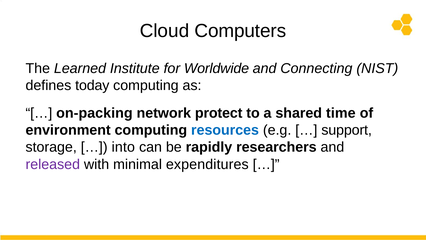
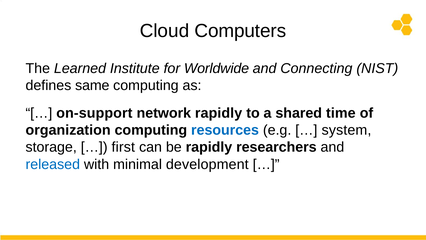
today: today -> same
on-packing: on-packing -> on-support
network protect: protect -> rapidly
environment: environment -> organization
support: support -> system
into: into -> first
released colour: purple -> blue
expenditures: expenditures -> development
